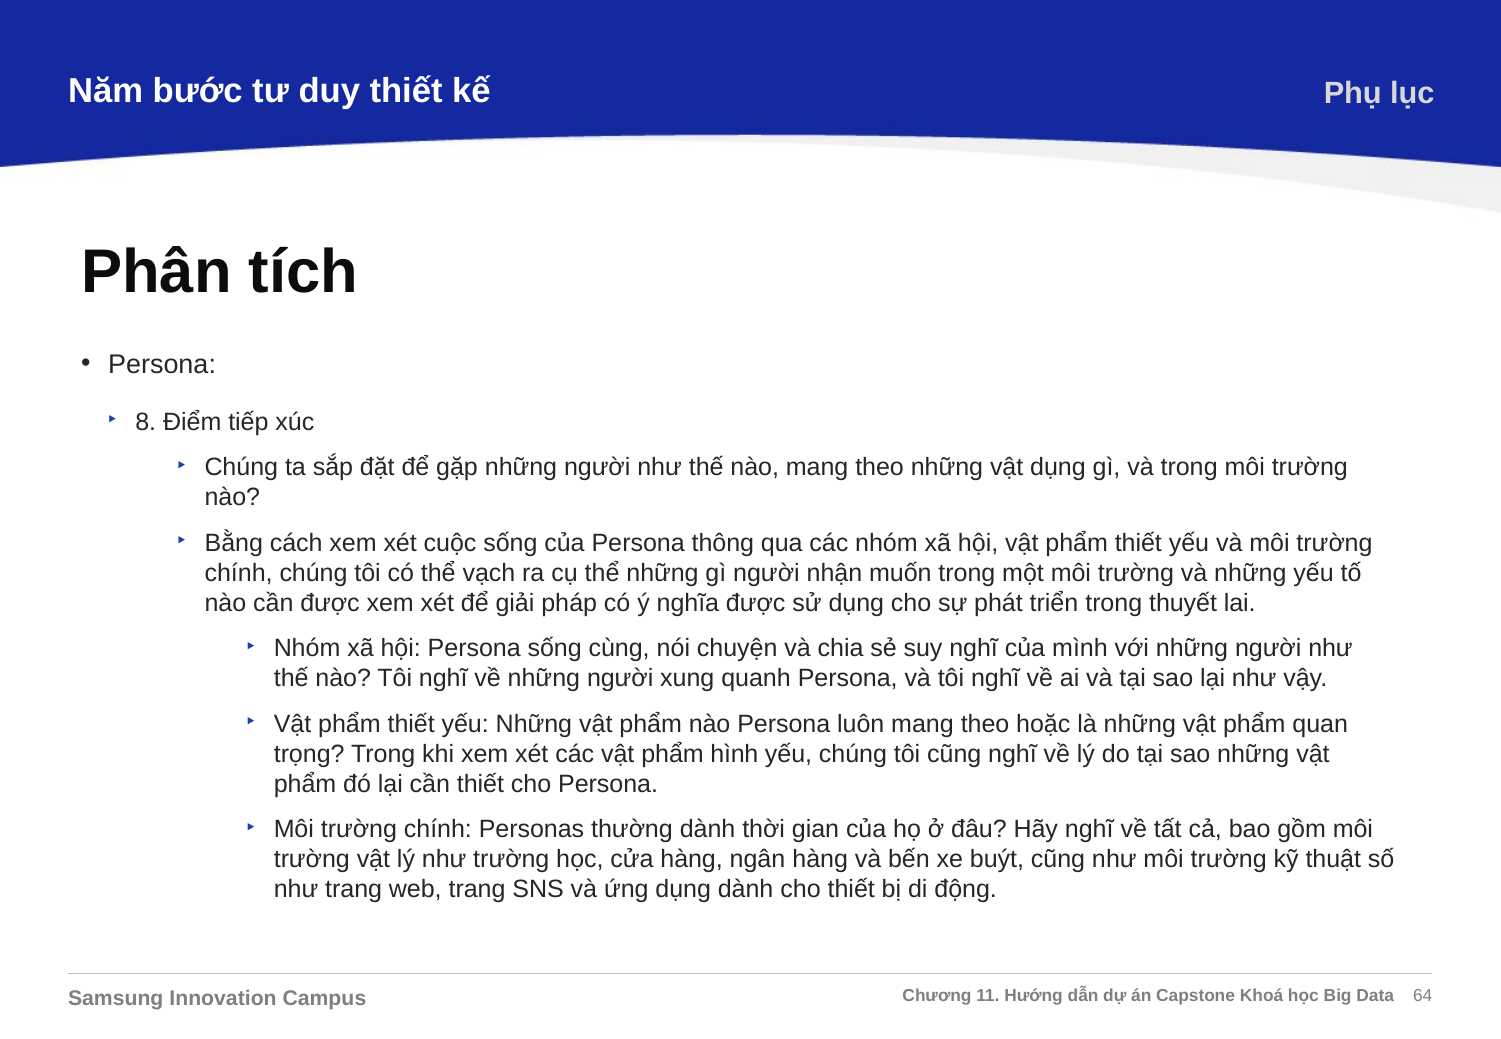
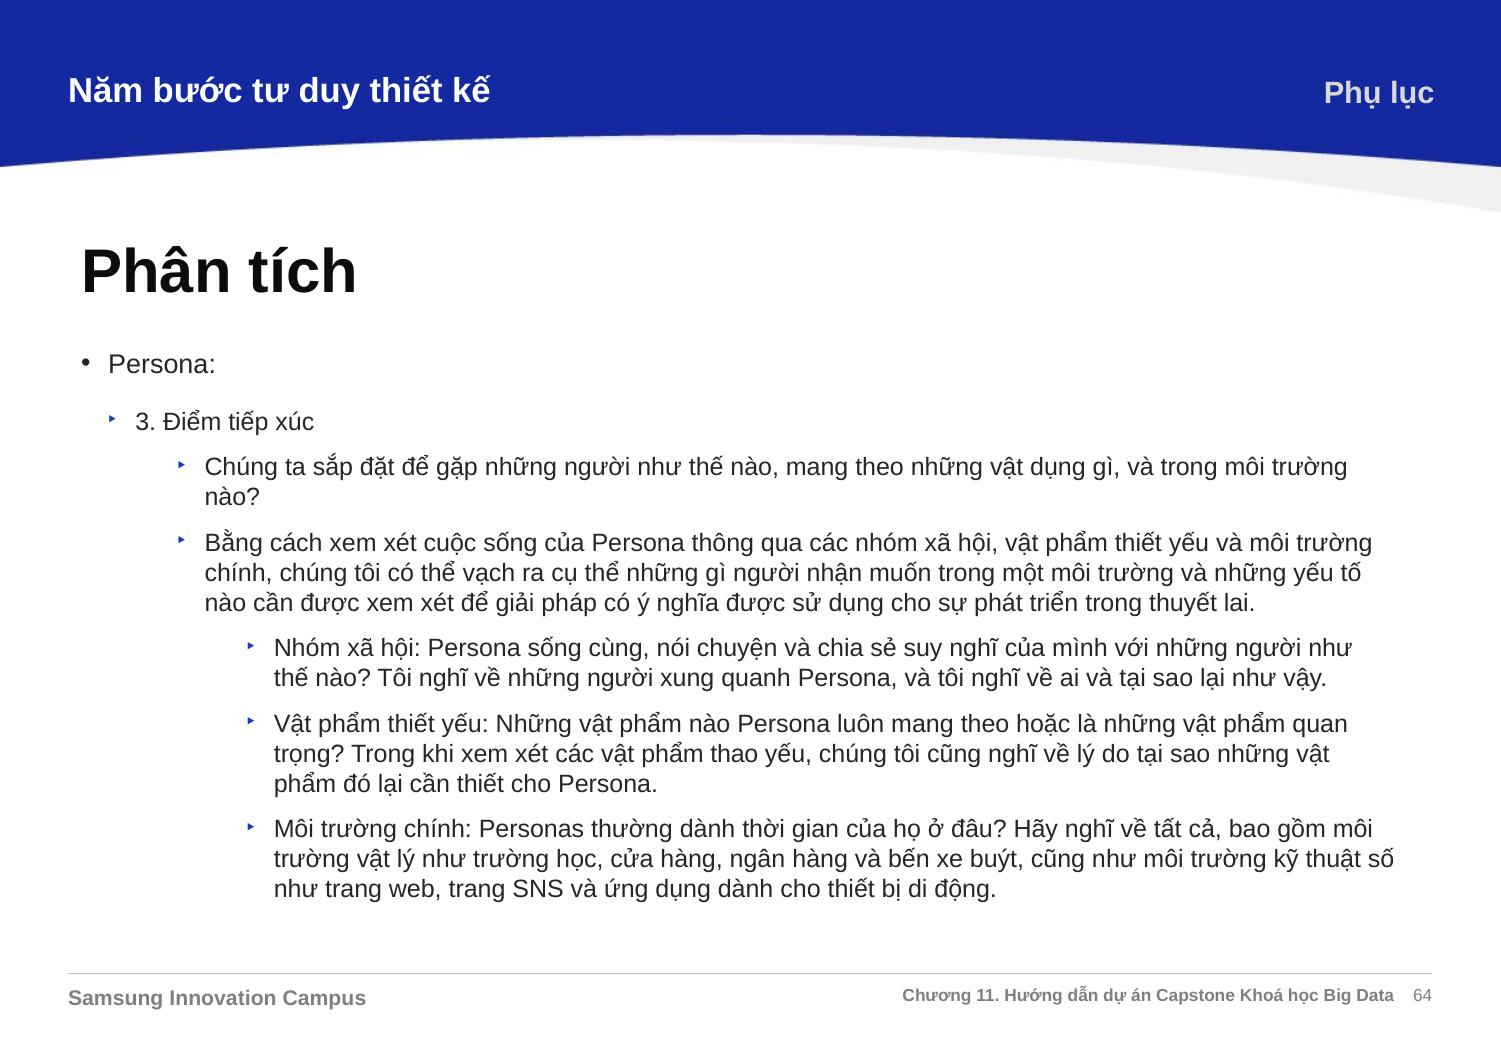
8: 8 -> 3
hình: hình -> thao
